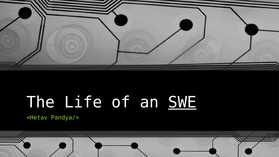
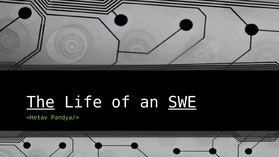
The underline: none -> present
